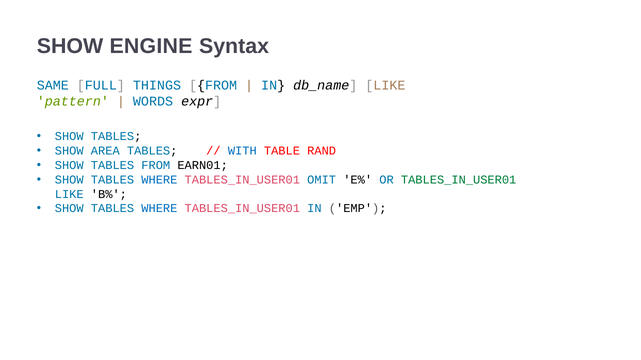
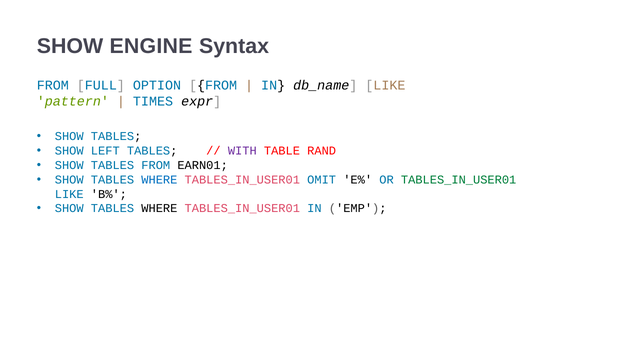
SAME at (53, 85): SAME -> FROM
THINGS: THINGS -> OPTION
WORDS: WORDS -> TIMES
AREA: AREA -> LEFT
WITH colour: blue -> purple
WHERE at (159, 209) colour: blue -> black
